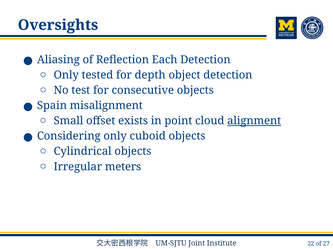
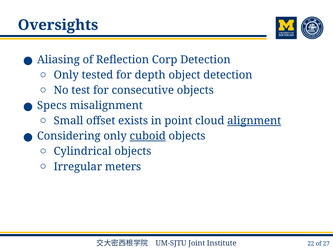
Each: Each -> Corp
Spain: Spain -> Specs
cuboid underline: none -> present
